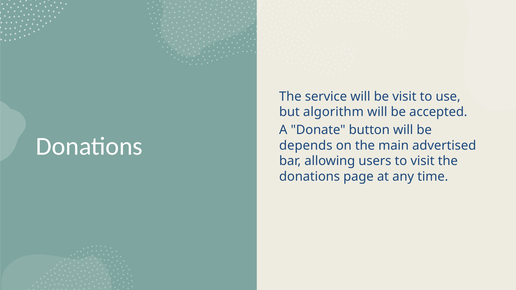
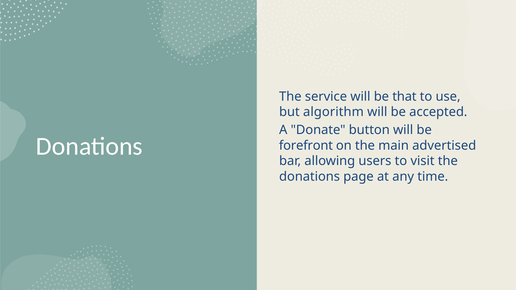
be visit: visit -> that
depends: depends -> forefront
